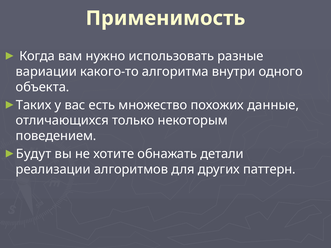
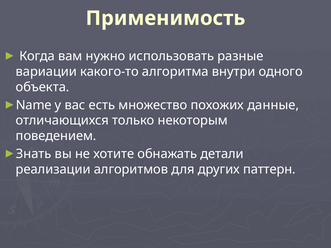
Таких: Таких -> Name
Будут: Будут -> Знать
